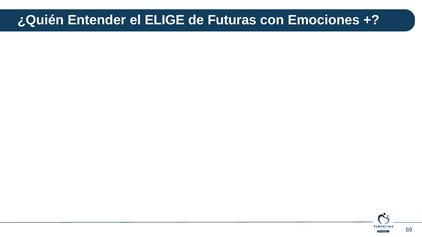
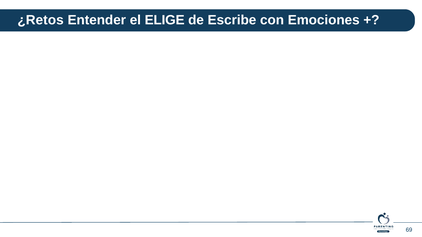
¿Quién: ¿Quién -> ¿Retos
Futuras: Futuras -> Escribe
